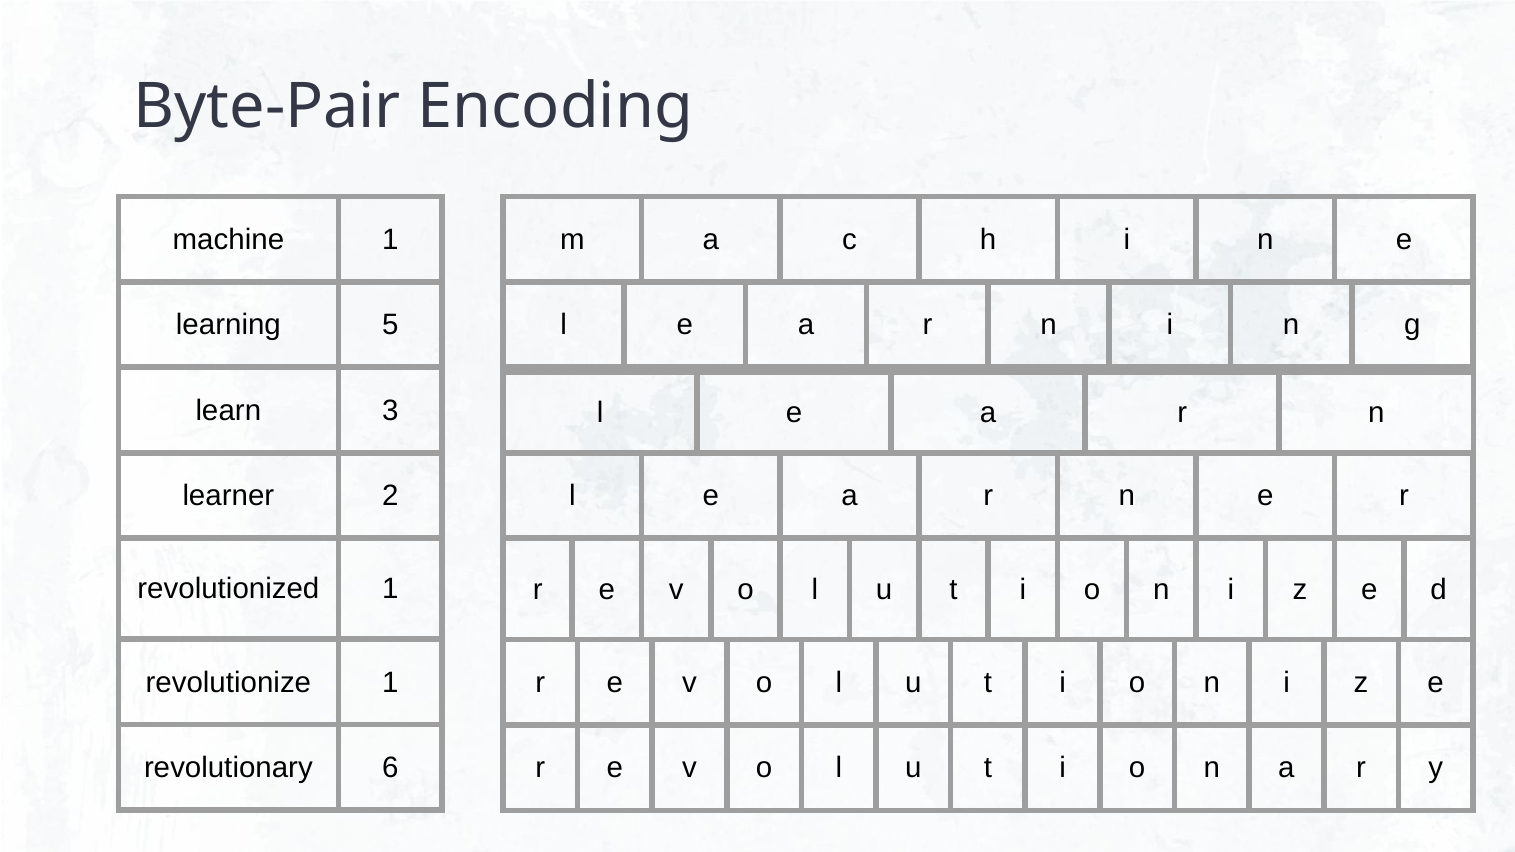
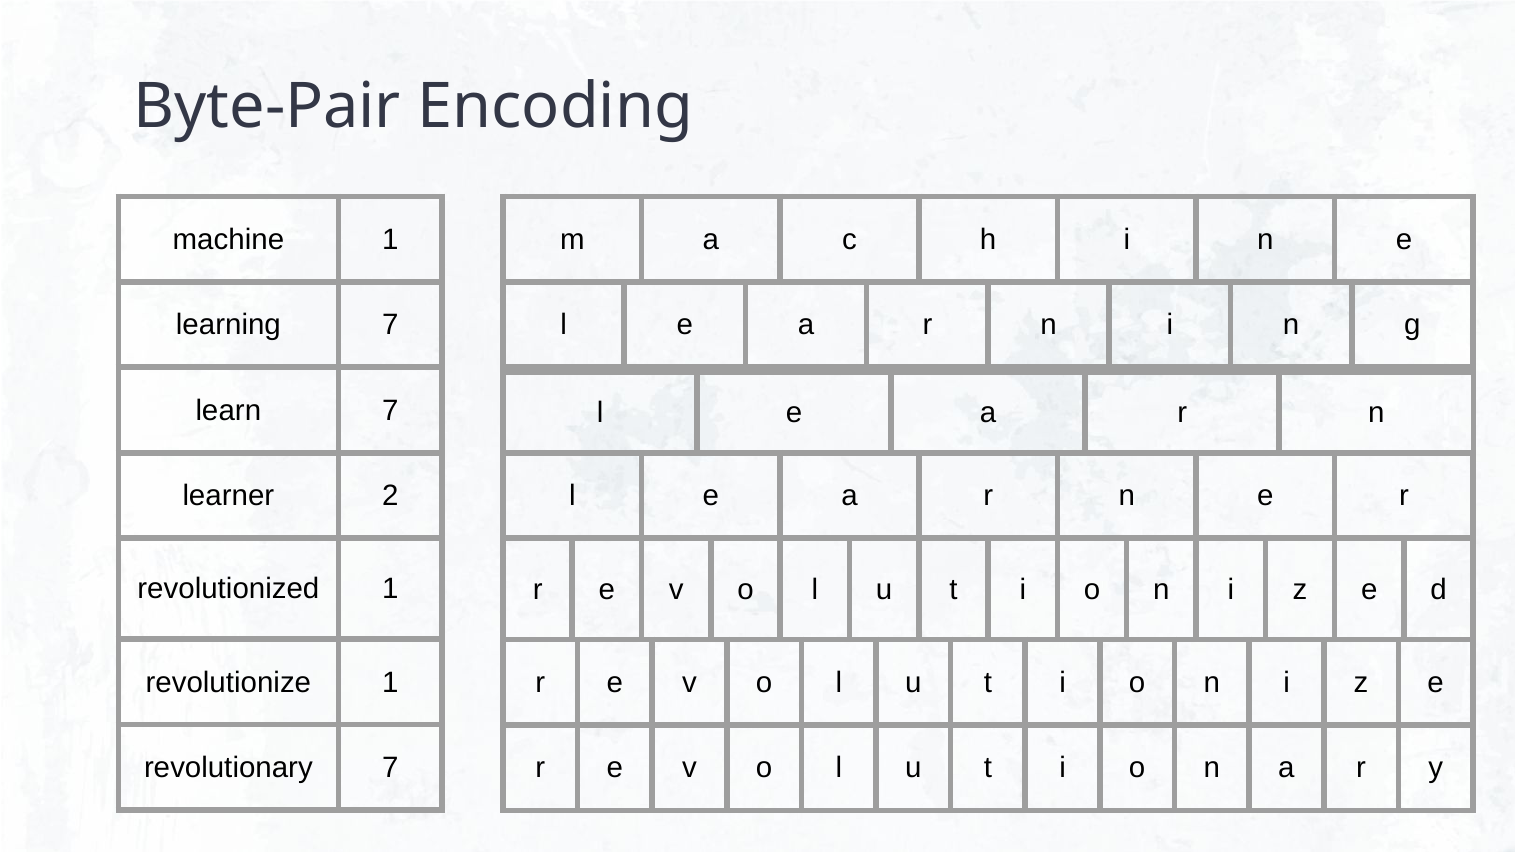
learning 5: 5 -> 7
learn 3: 3 -> 7
revolutionary 6: 6 -> 7
